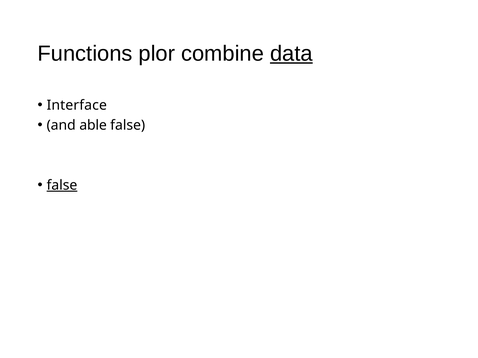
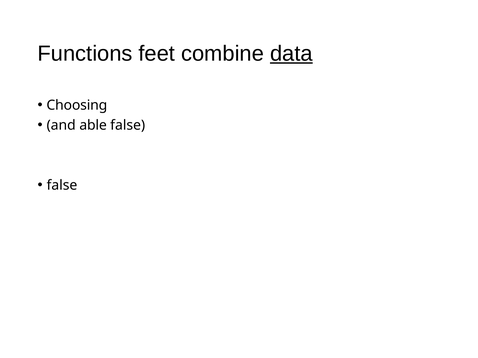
plor: plor -> feet
Interface: Interface -> Choosing
false at (62, 185) underline: present -> none
